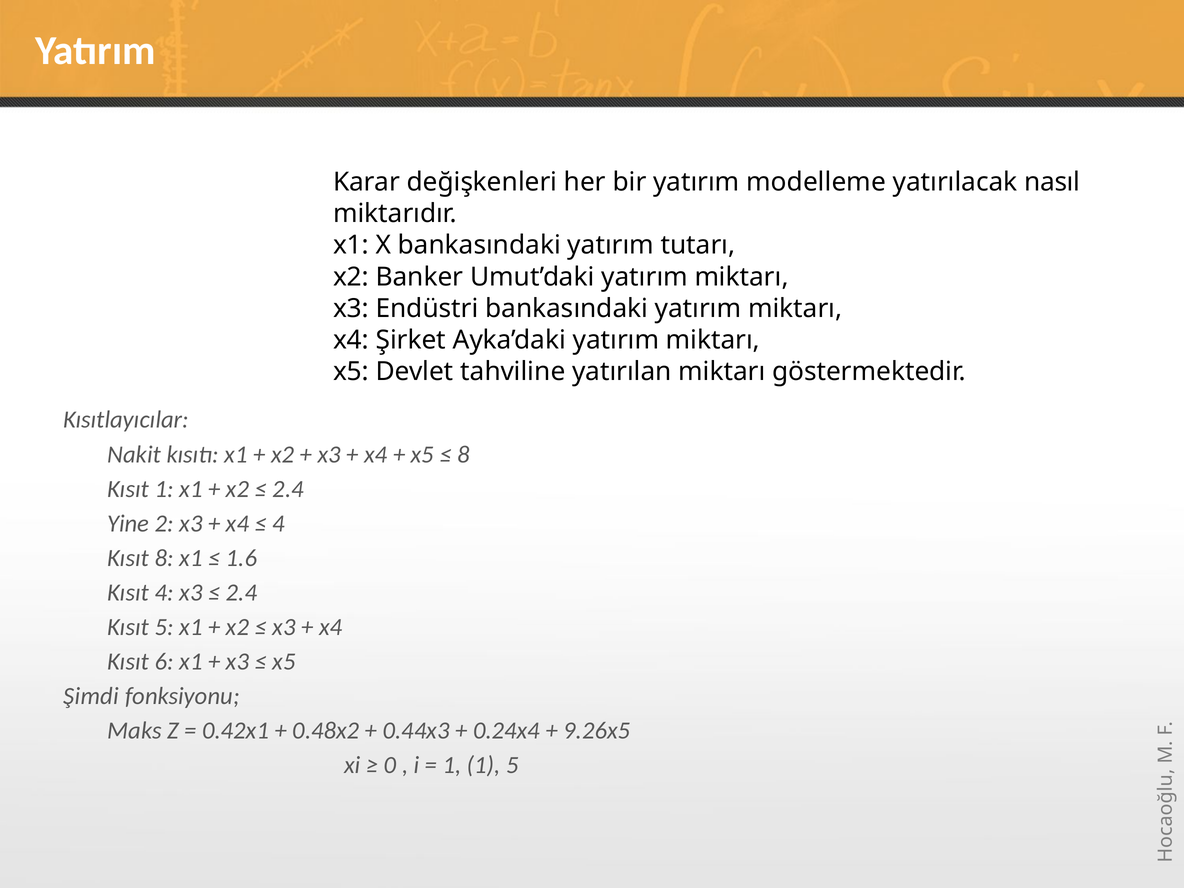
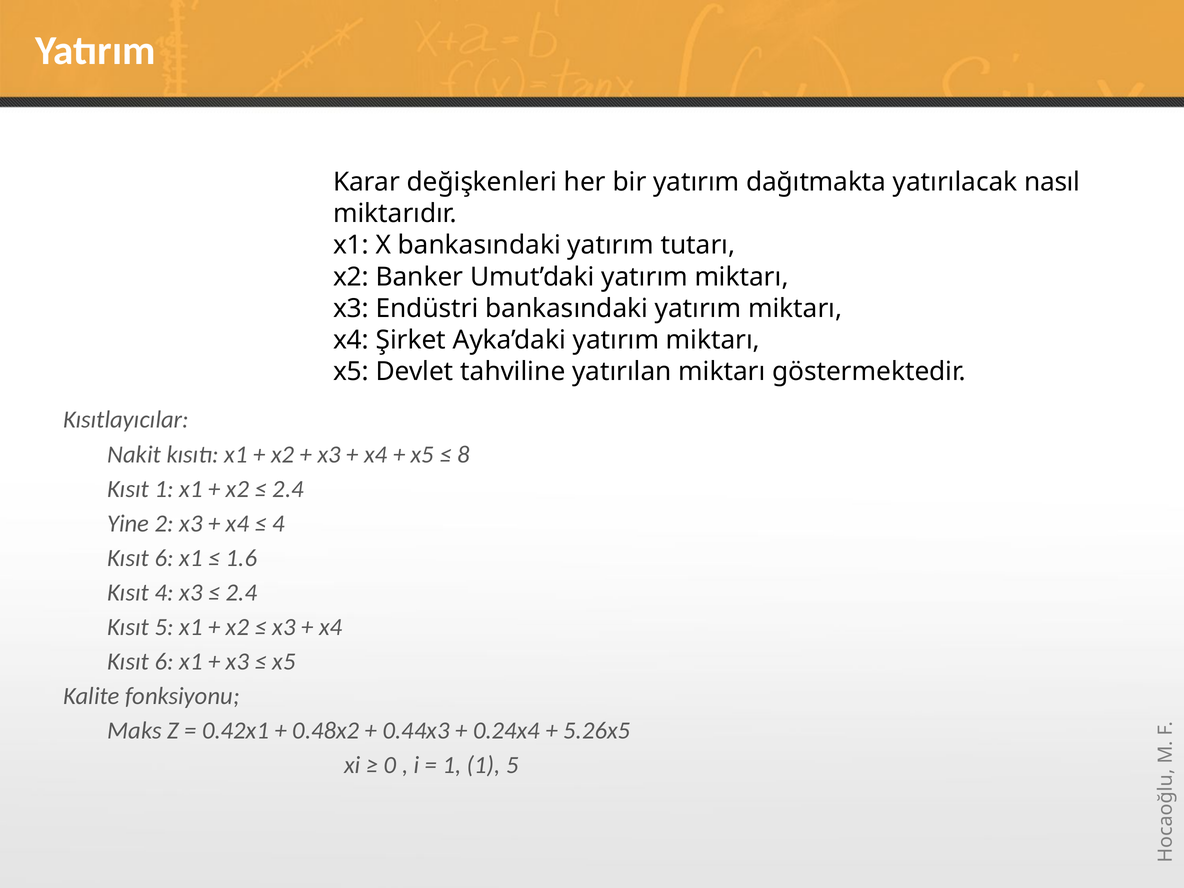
modelleme: modelleme -> dağıtmakta
8 at (164, 558): 8 -> 6
Şimdi: Şimdi -> Kalite
9.26x5: 9.26x5 -> 5.26x5
